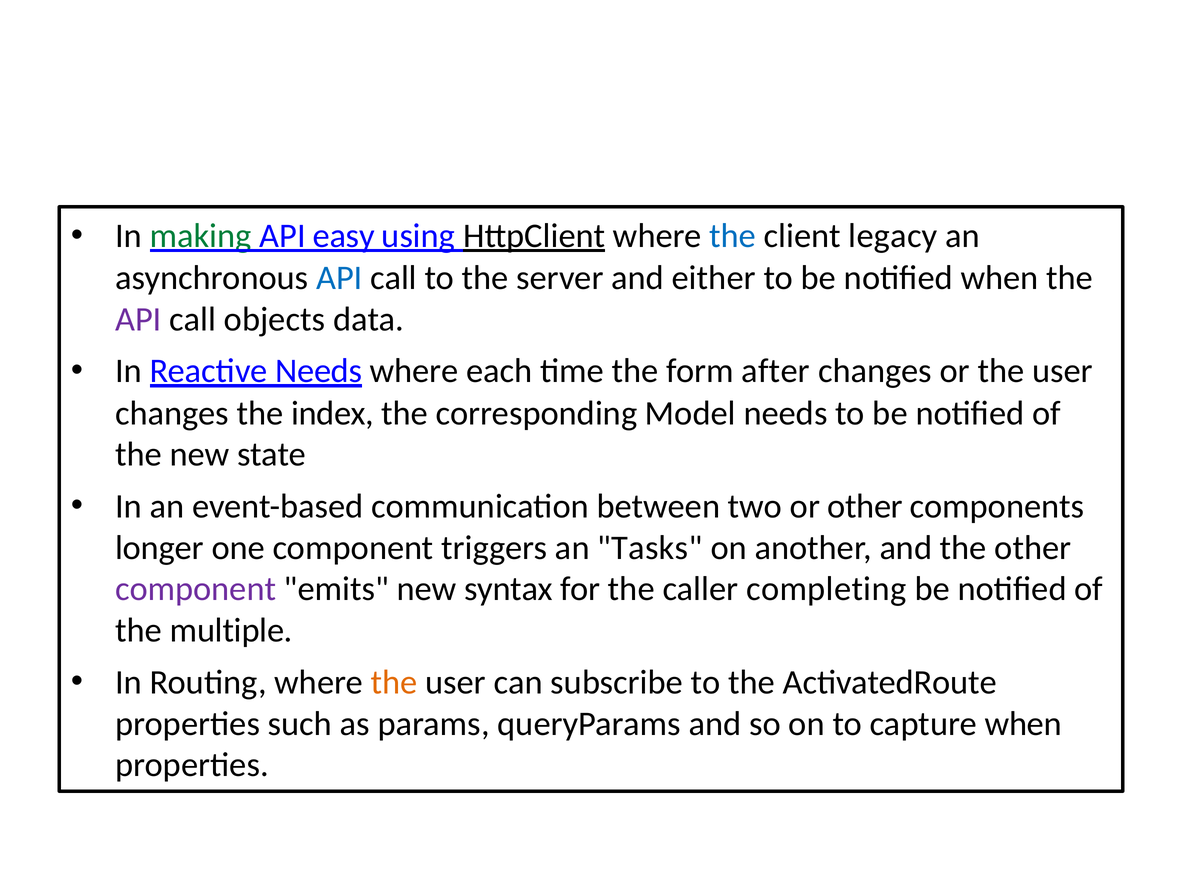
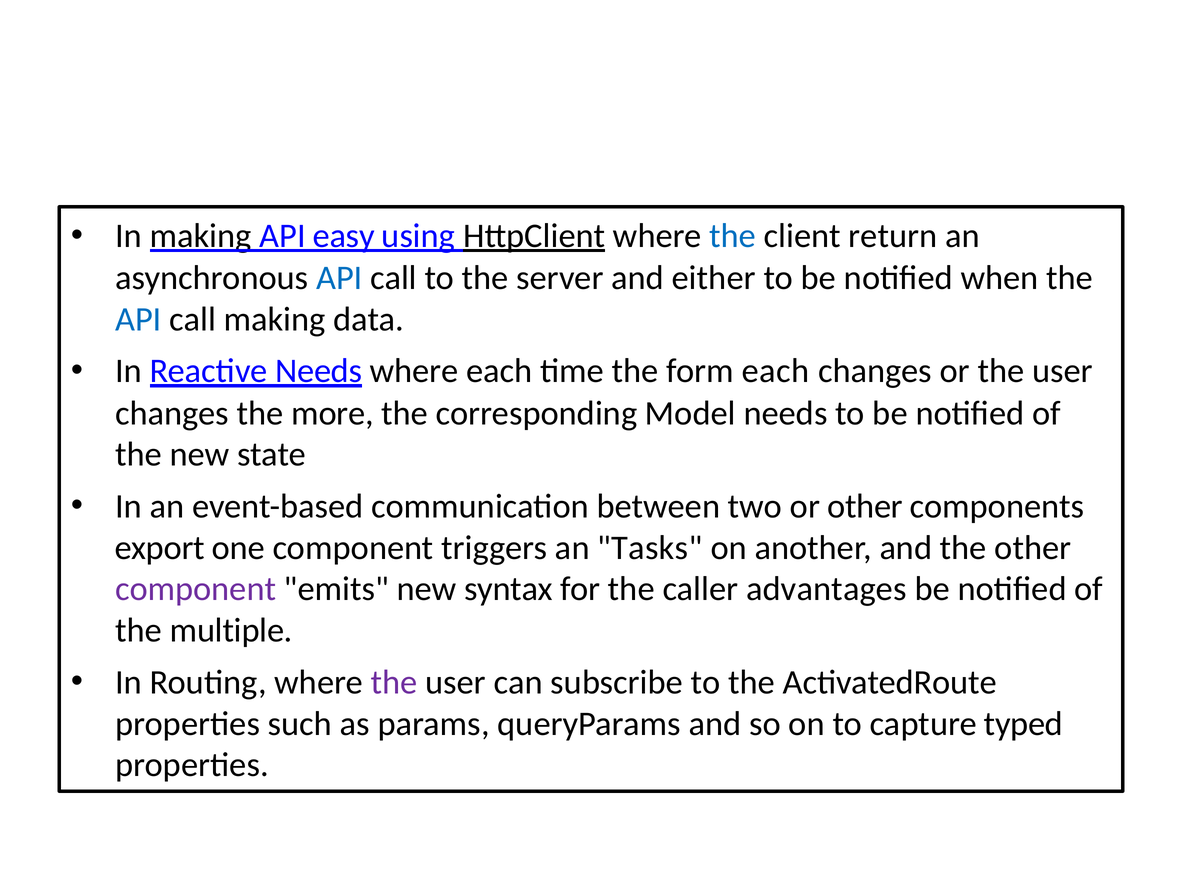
making at (201, 236) colour: green -> black
legacy: legacy -> return
API at (138, 319) colour: purple -> blue
call objects: objects -> making
form after: after -> each
index: index -> more
longer: longer -> export
completing: completing -> advantages
the at (394, 683) colour: orange -> purple
capture when: when -> typed
